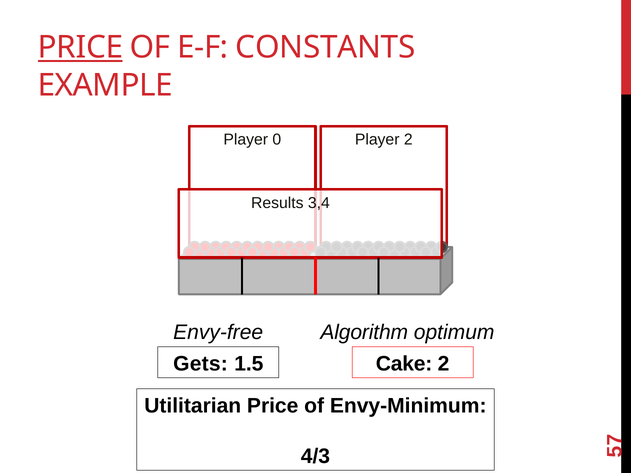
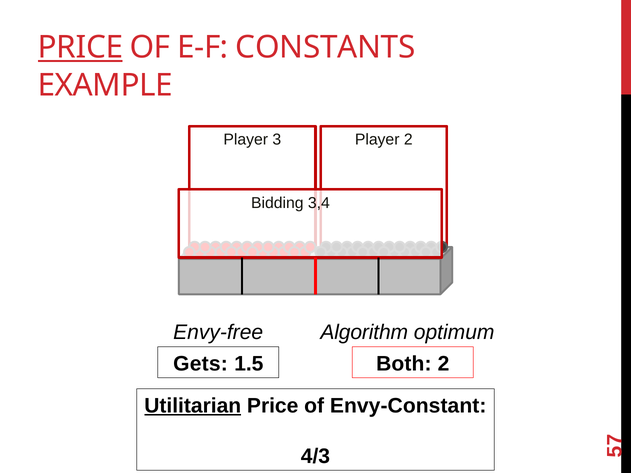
0: 0 -> 3
Results: Results -> Bidding
Cake: Cake -> Both
Utilitarian underline: none -> present
Envy-Minimum: Envy-Minimum -> Envy-Constant
